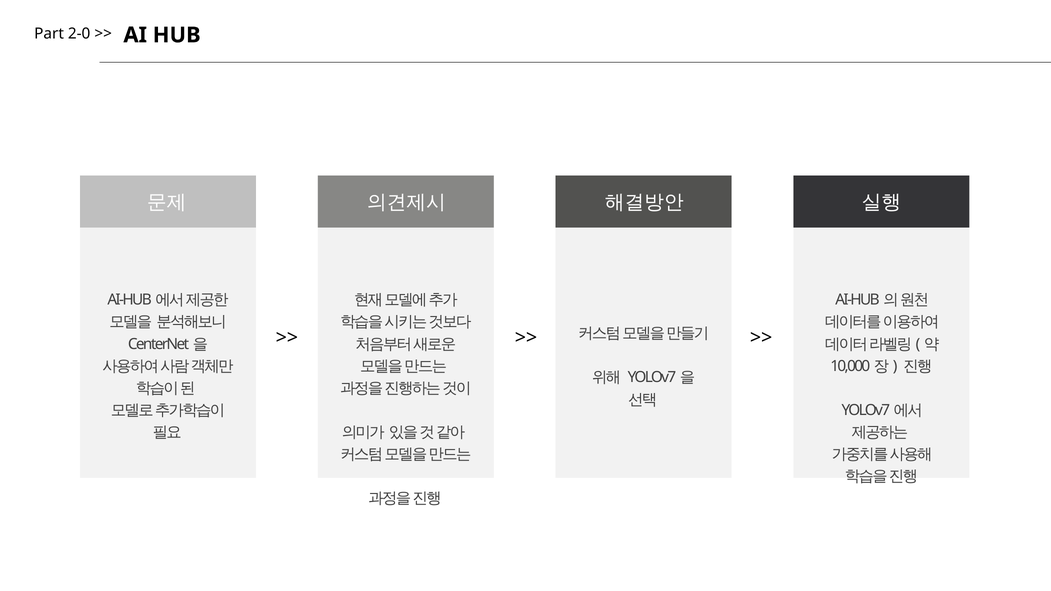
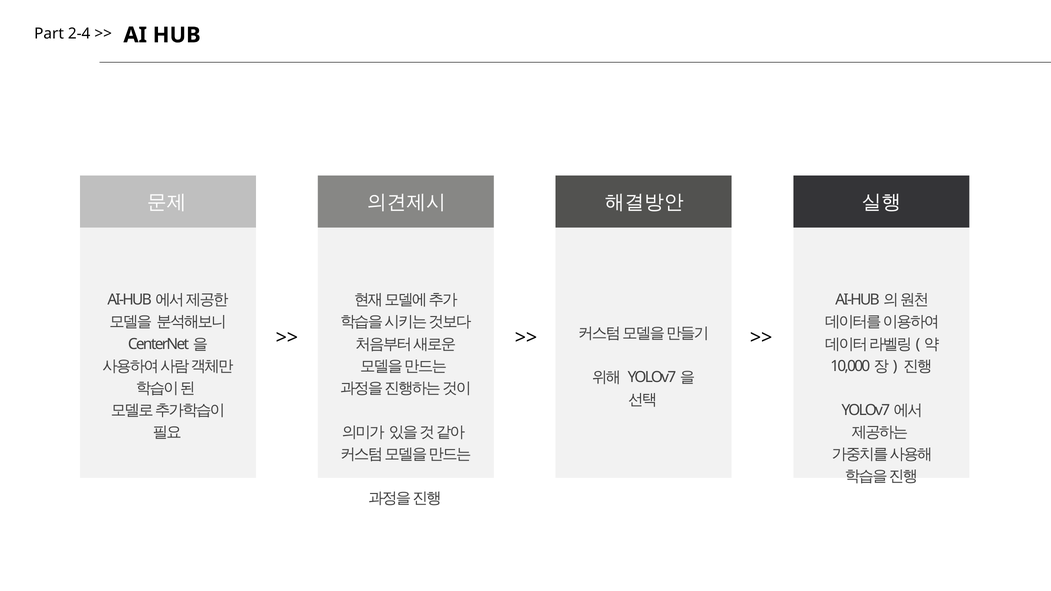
2-0: 2-0 -> 2-4
